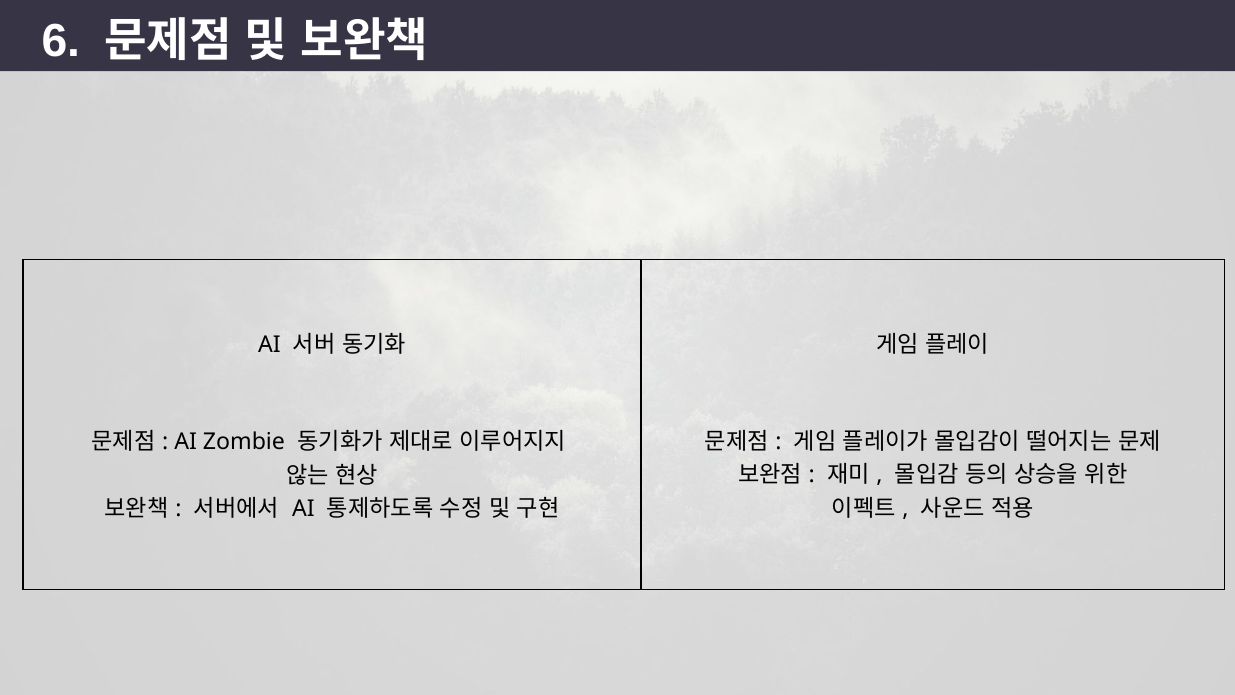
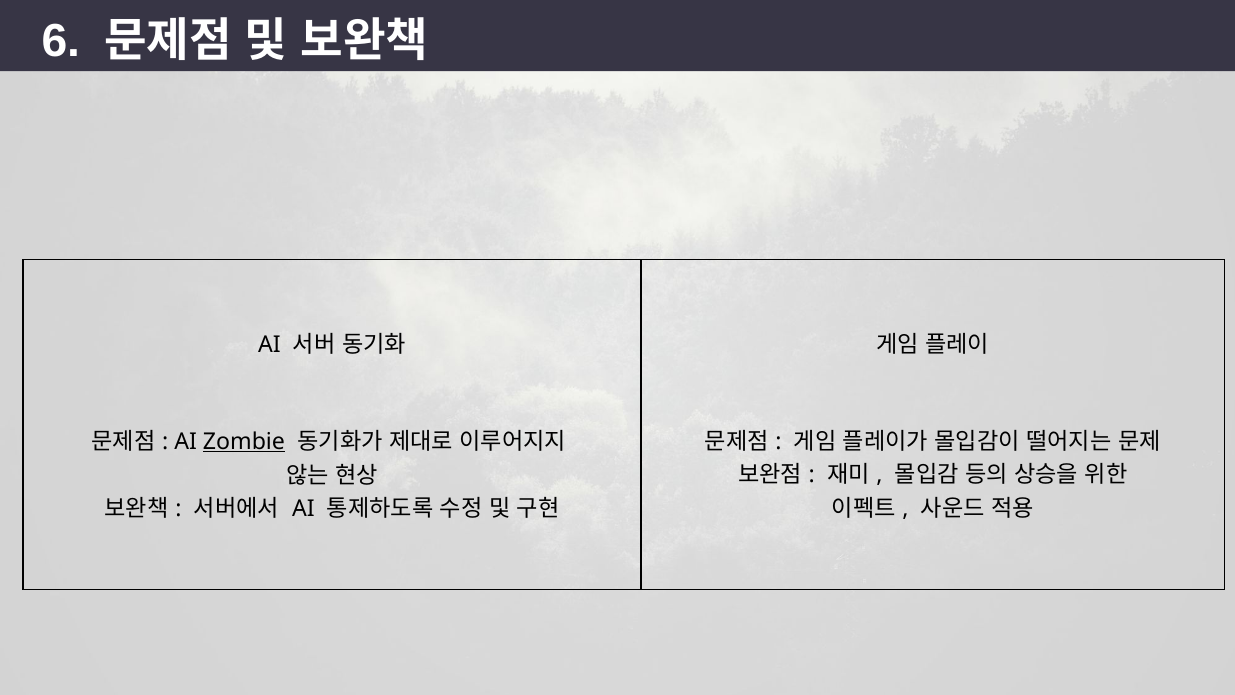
Zombie underline: none -> present
